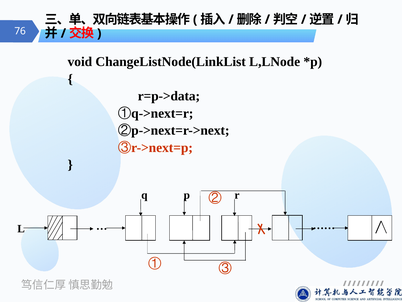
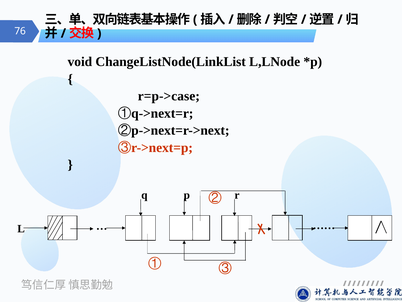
r=p->data: r=p->data -> r=p->case
